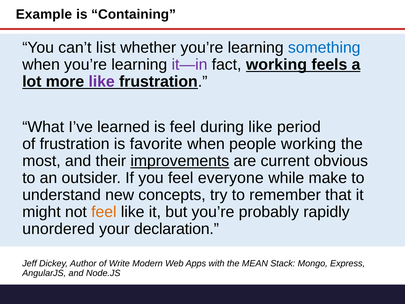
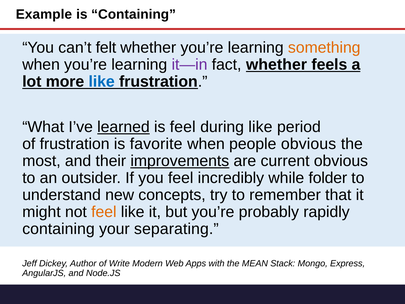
list: list -> felt
something colour: blue -> orange
fact working: working -> whether
like at (102, 82) colour: purple -> blue
learned underline: none -> present
people working: working -> obvious
everyone: everyone -> incredibly
make: make -> folder
unordered at (58, 229): unordered -> containing
declaration: declaration -> separating
